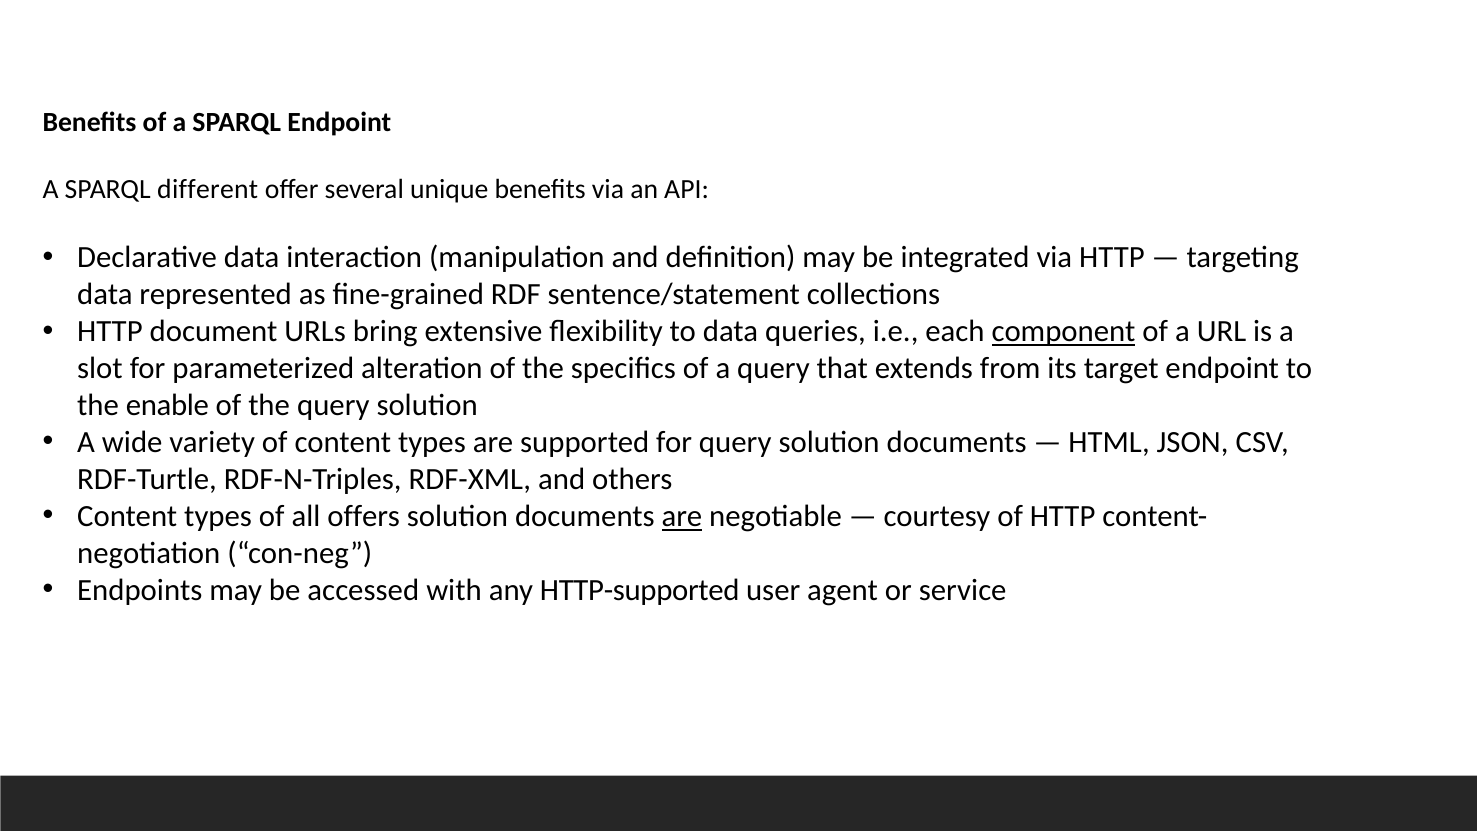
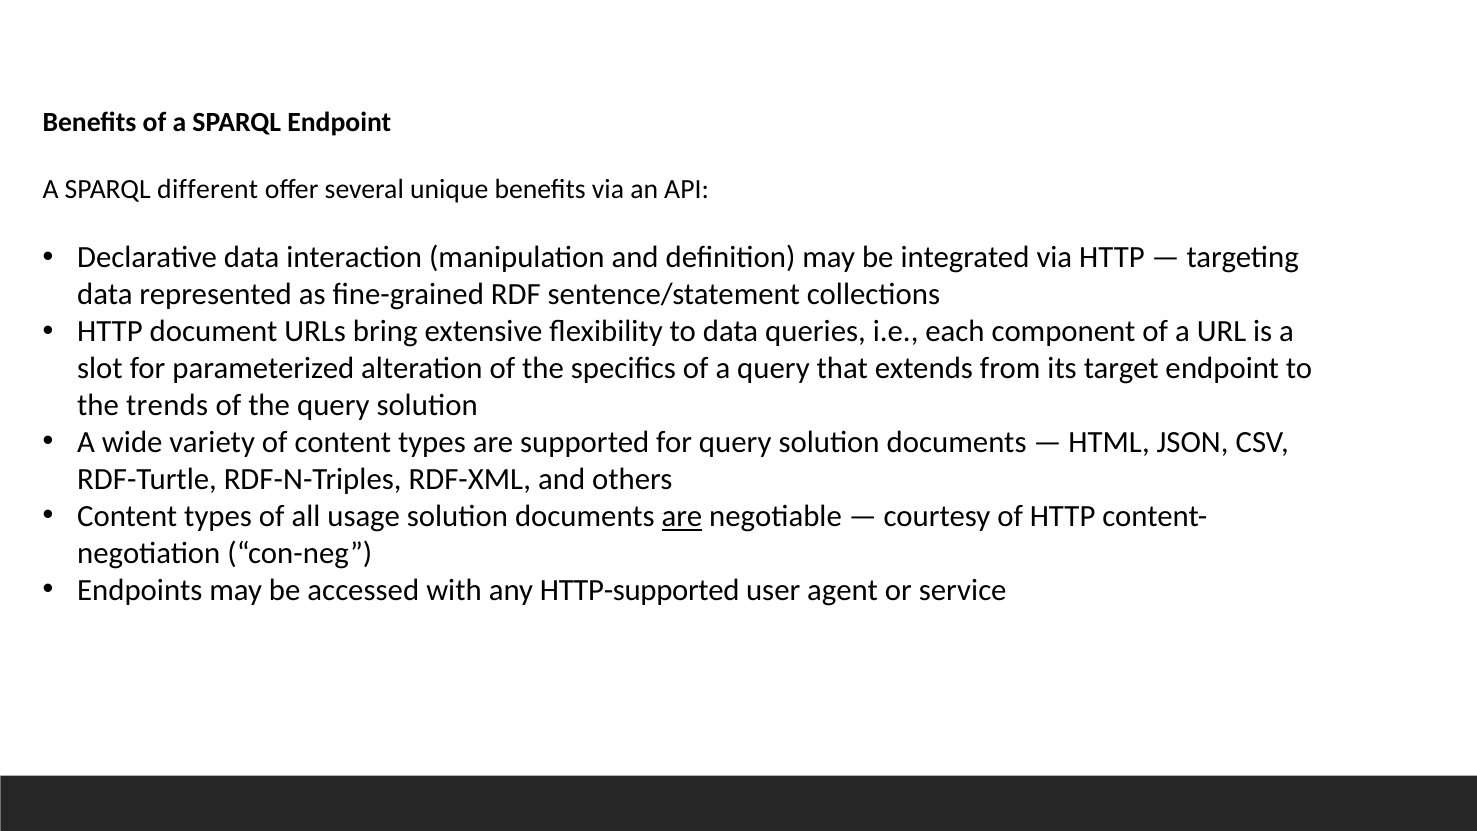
component underline: present -> none
enable: enable -> trends
offers: offers -> usage
